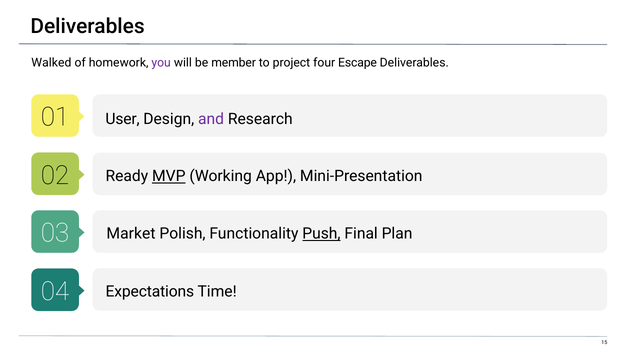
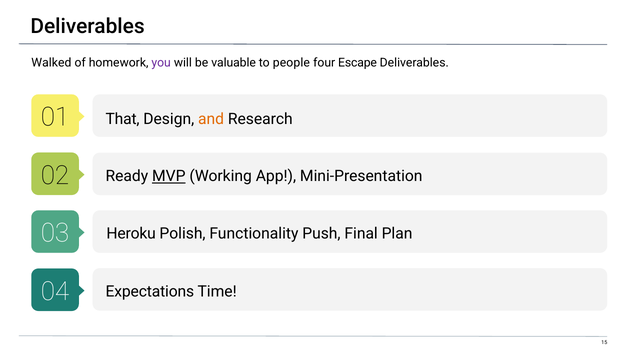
member: member -> valuable
project: project -> people
User: User -> That
and colour: purple -> orange
Market: Market -> Heroku
Push underline: present -> none
